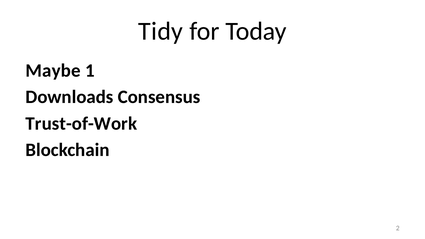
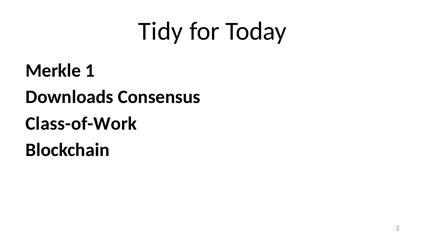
Maybe: Maybe -> Merkle
Trust-of-Work: Trust-of-Work -> Class-of-Work
